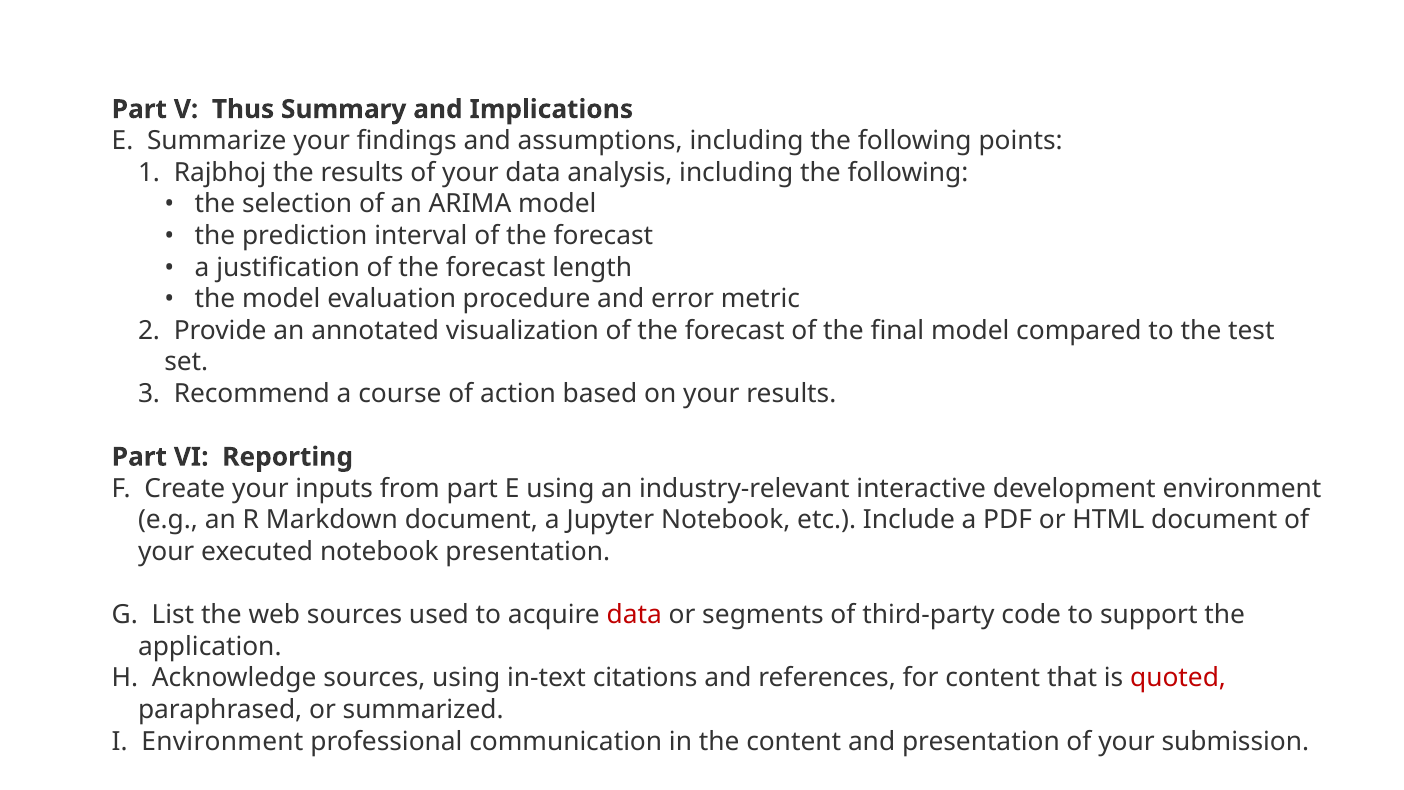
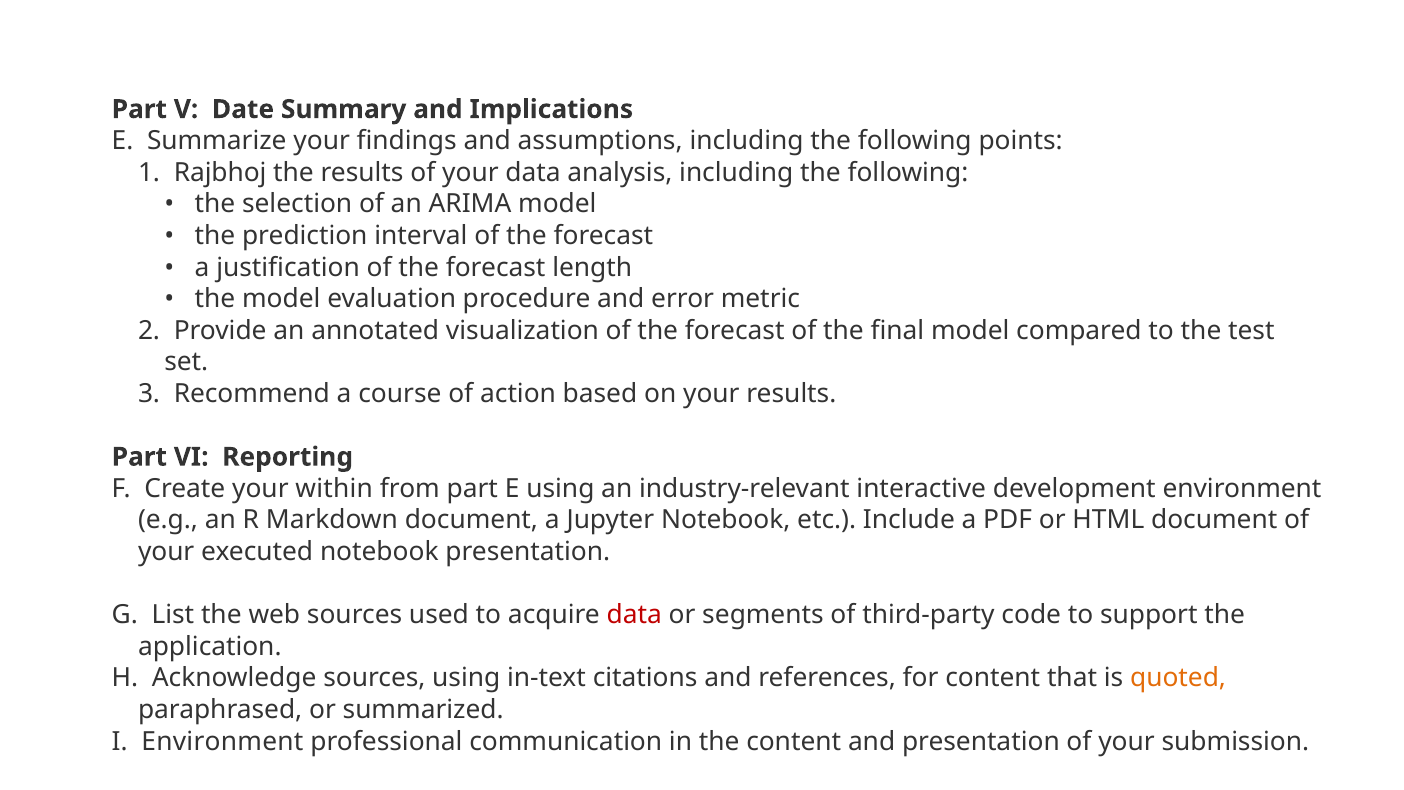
Thus: Thus -> Date
inputs: inputs -> within
quoted colour: red -> orange
